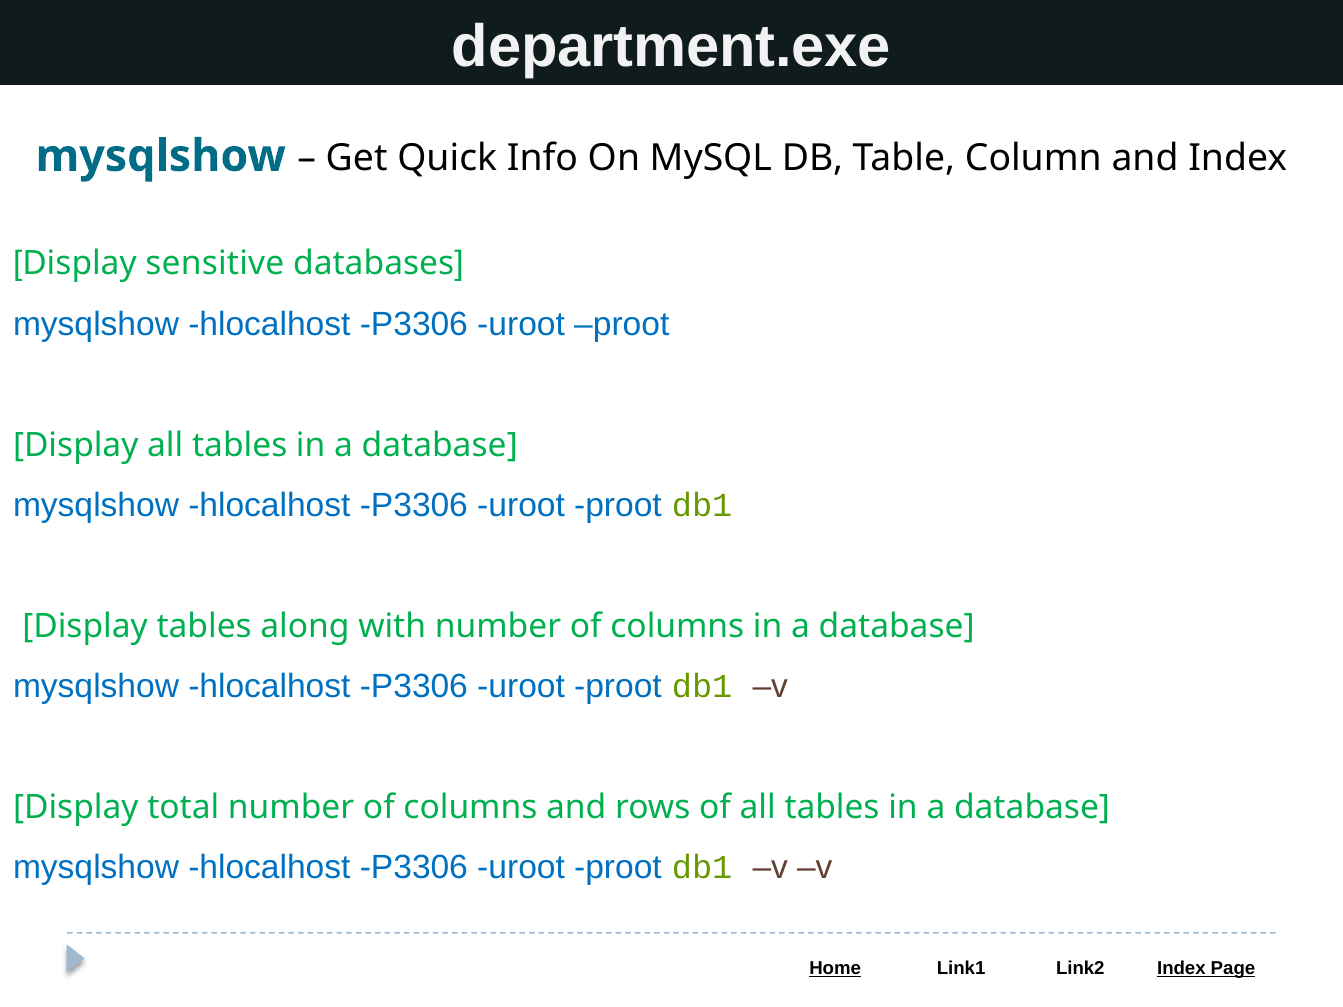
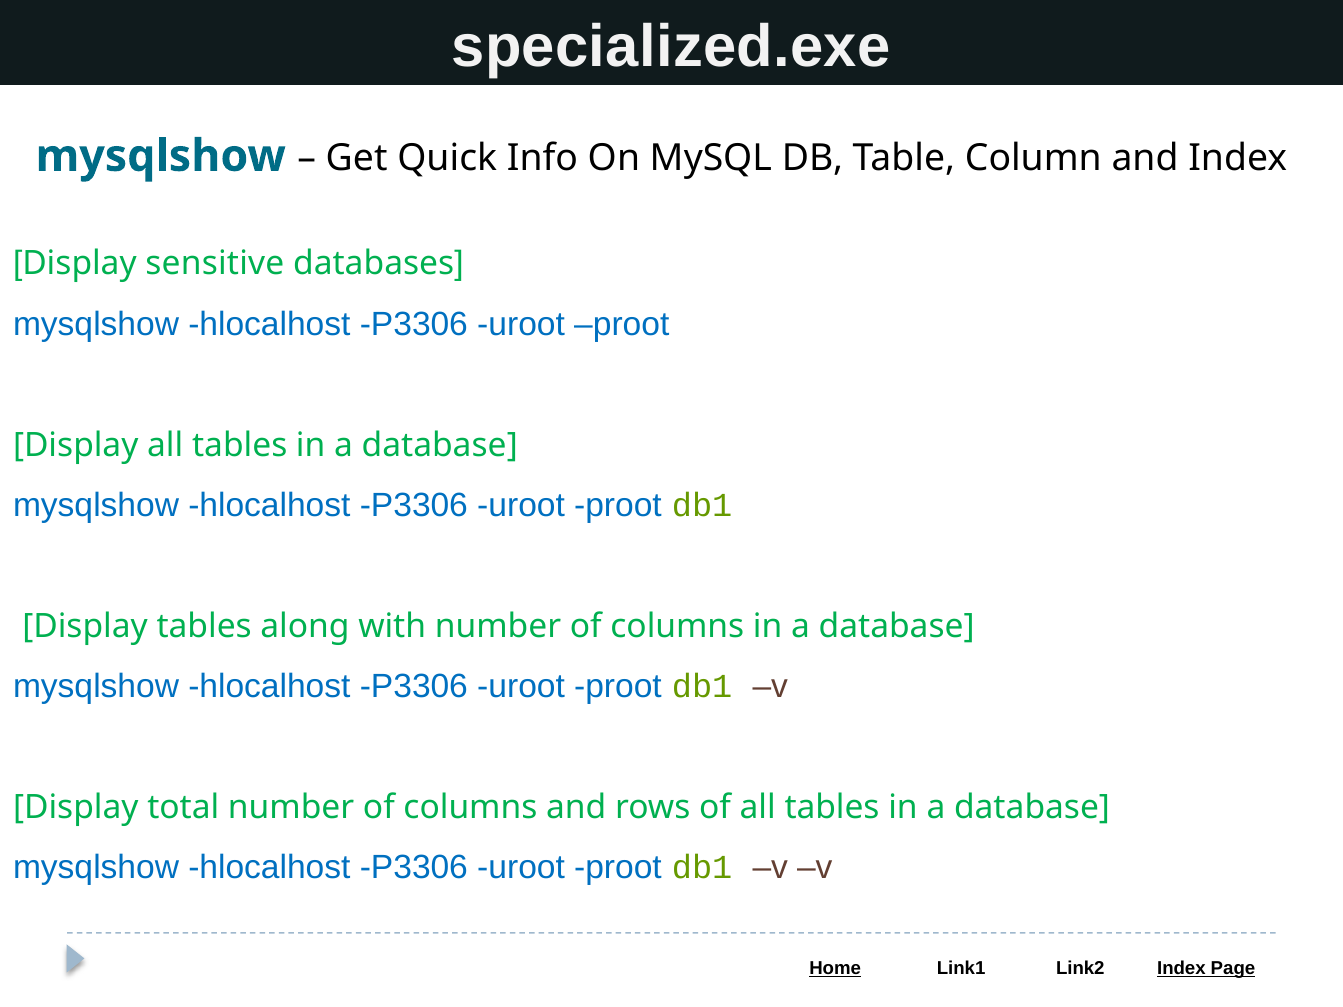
department.exe: department.exe -> specialized.exe
